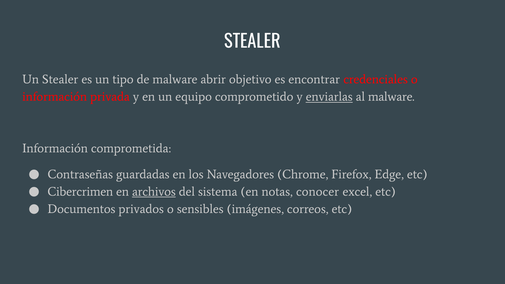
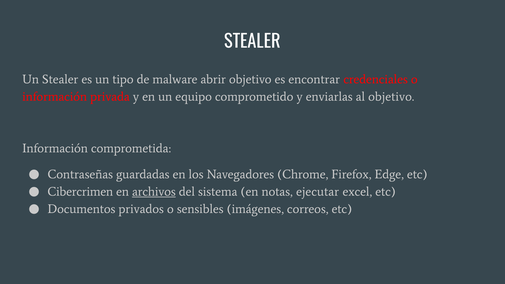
enviarlas underline: present -> none
al malware: malware -> objetivo
conocer: conocer -> ejecutar
